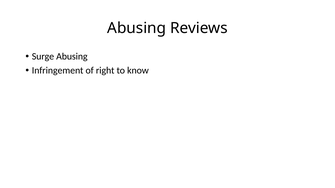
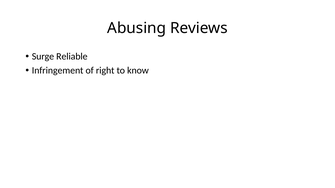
Surge Abusing: Abusing -> Reliable
